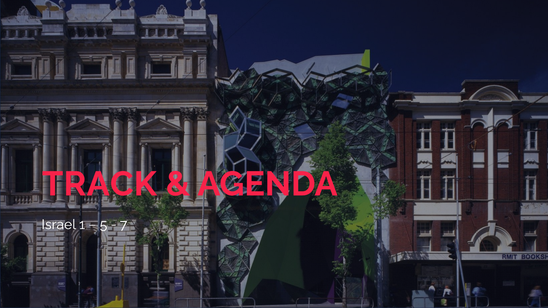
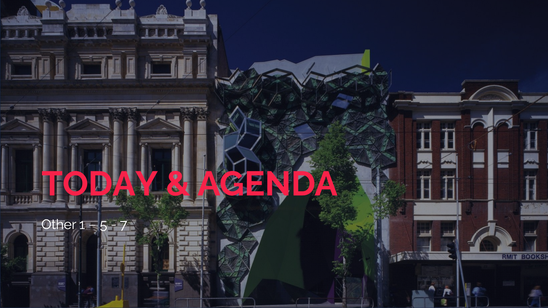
TRACK: TRACK -> TODAY
Israel: Israel -> Other
